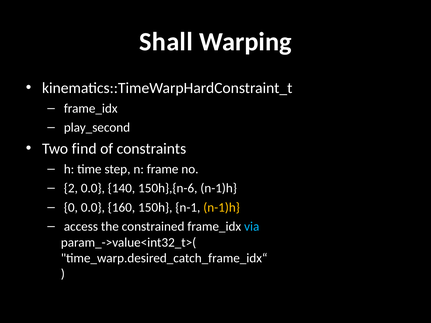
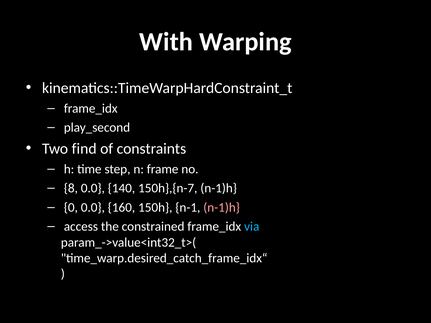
Shall: Shall -> With
2: 2 -> 8
150h},{n-6: 150h},{n-6 -> 150h},{n-7
n-1)h at (222, 208) colour: yellow -> pink
